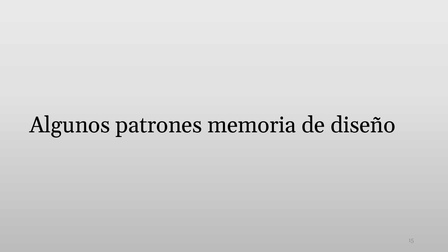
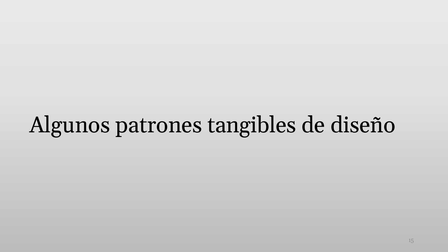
memoria: memoria -> tangibles
